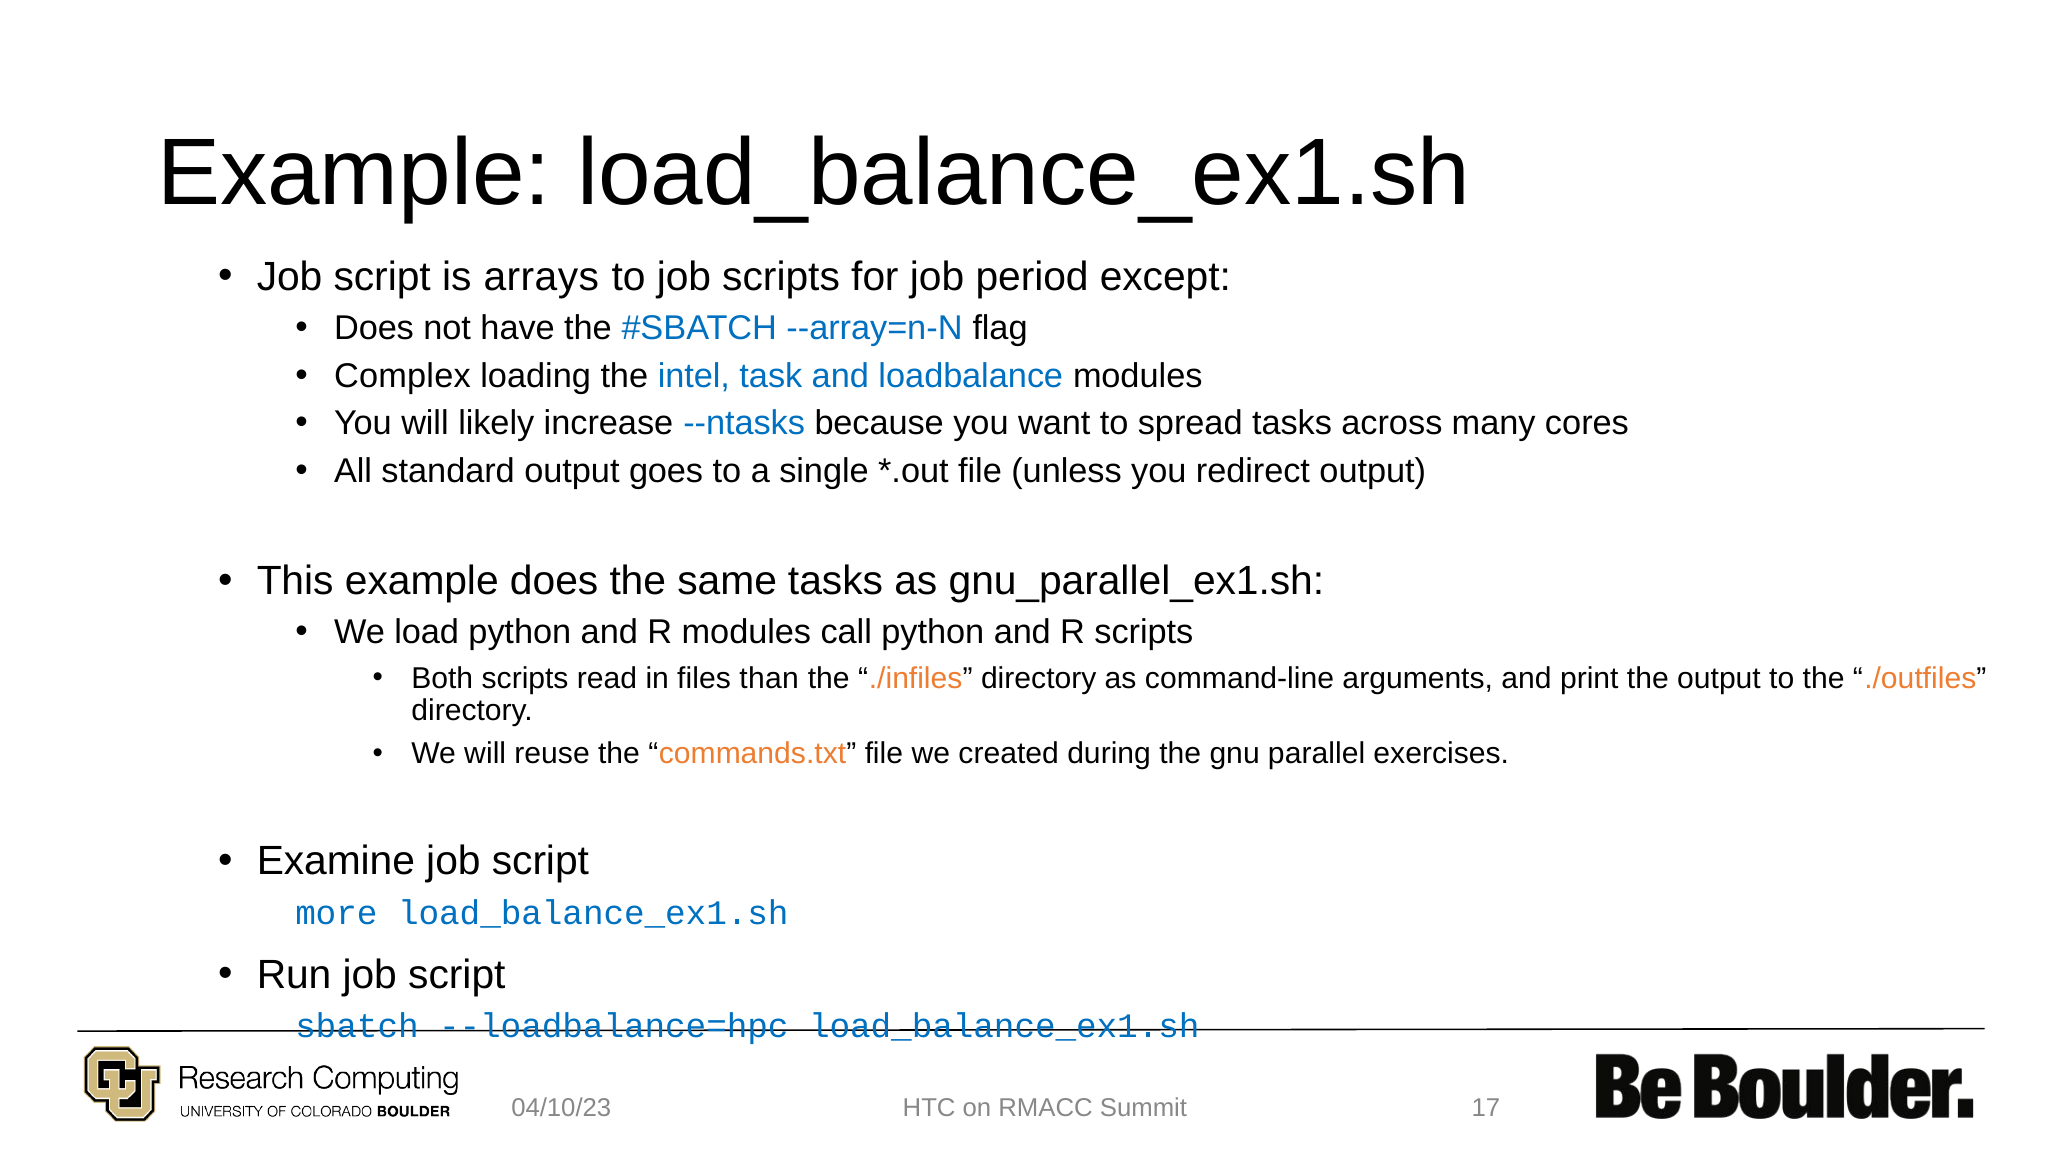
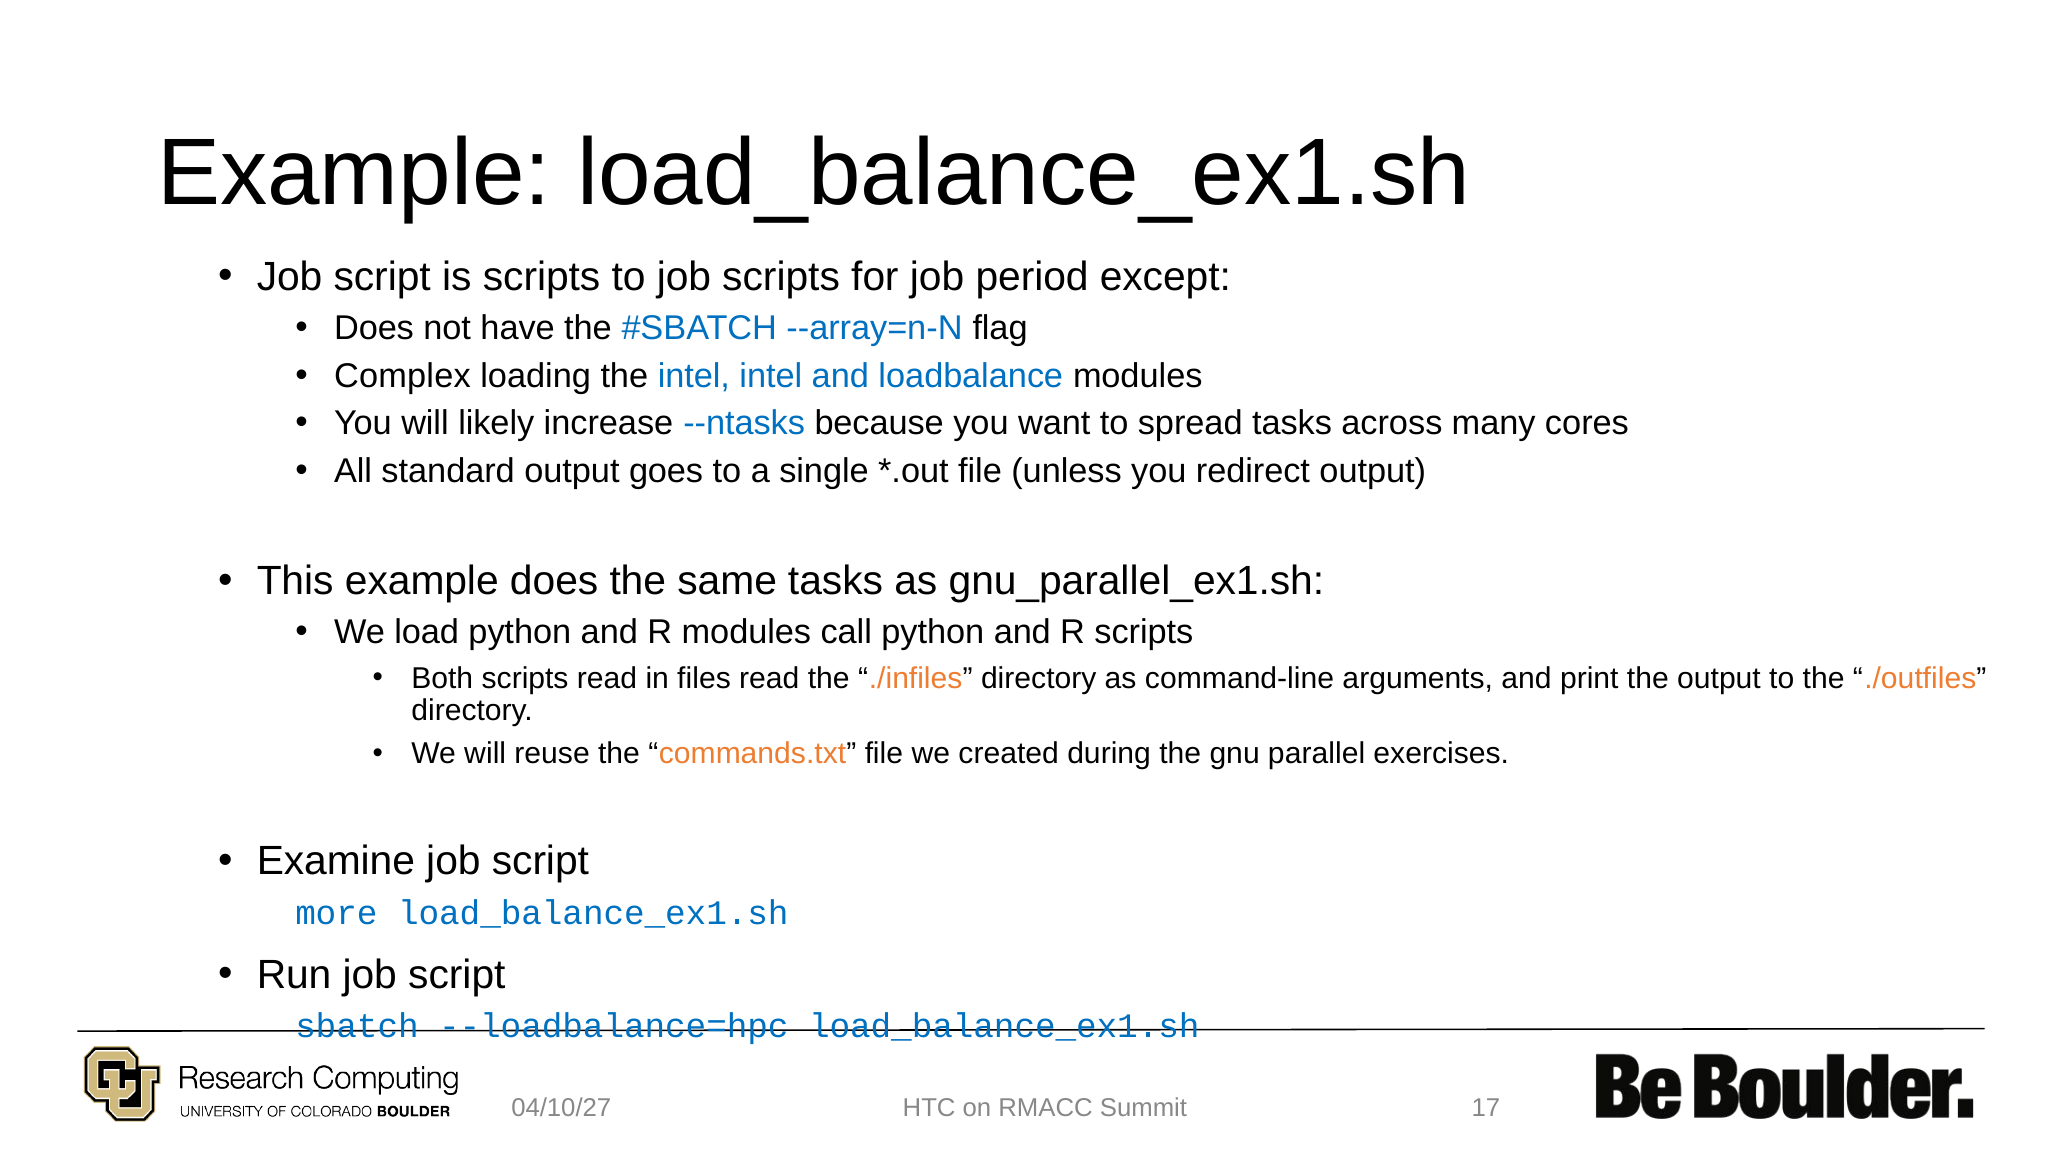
is arrays: arrays -> scripts
intel task: task -> intel
files than: than -> read
04/10/23: 04/10/23 -> 04/10/27
